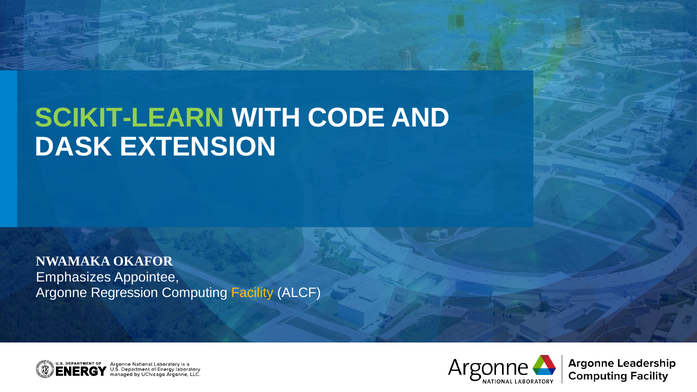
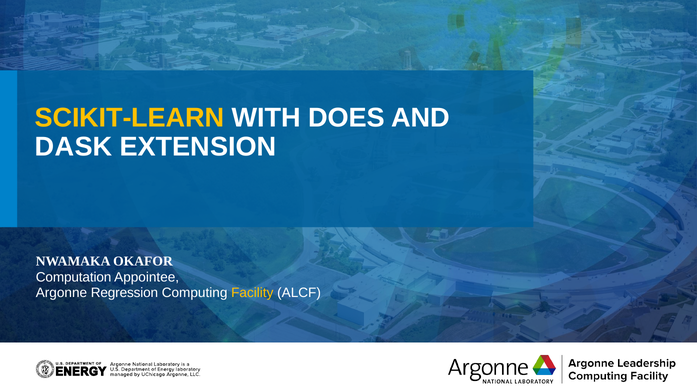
SCIKIT-LEARN colour: light green -> yellow
CODE: CODE -> DOES
Emphasizes: Emphasizes -> Computation
